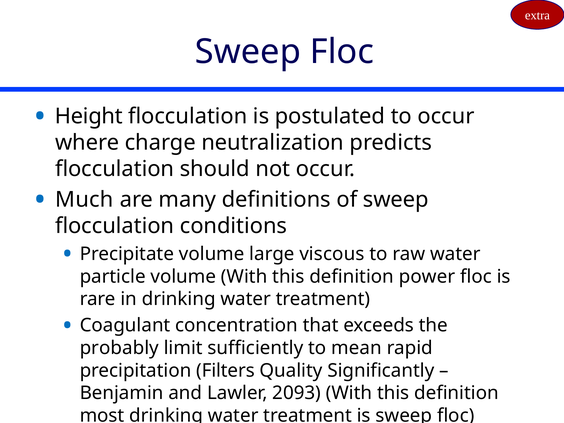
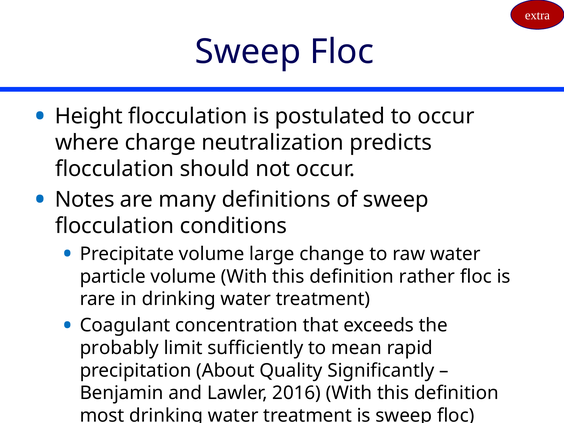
Much: Much -> Notes
viscous: viscous -> change
power: power -> rather
Filters: Filters -> About
2093: 2093 -> 2016
